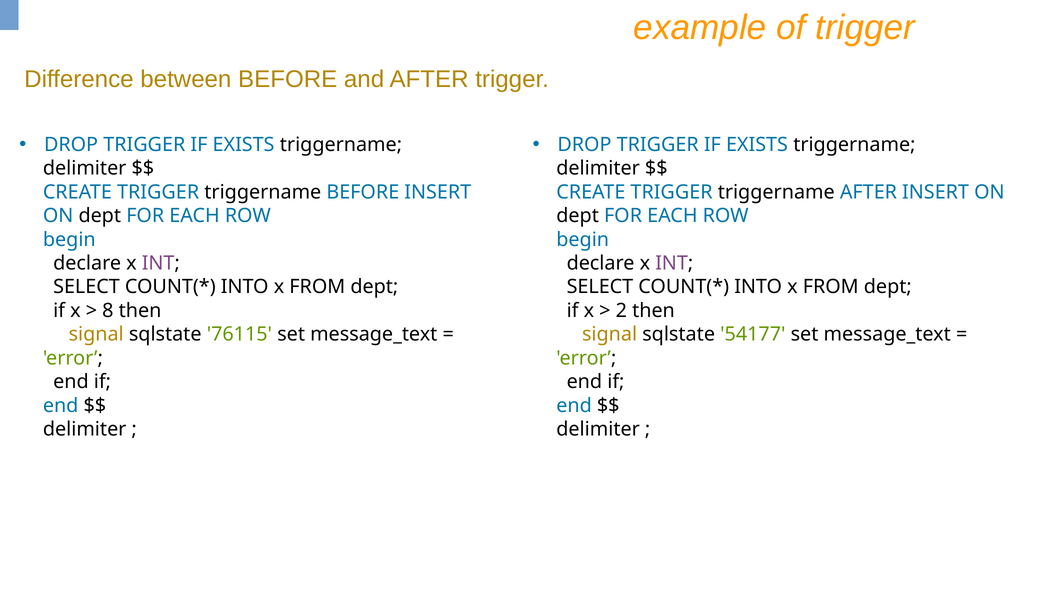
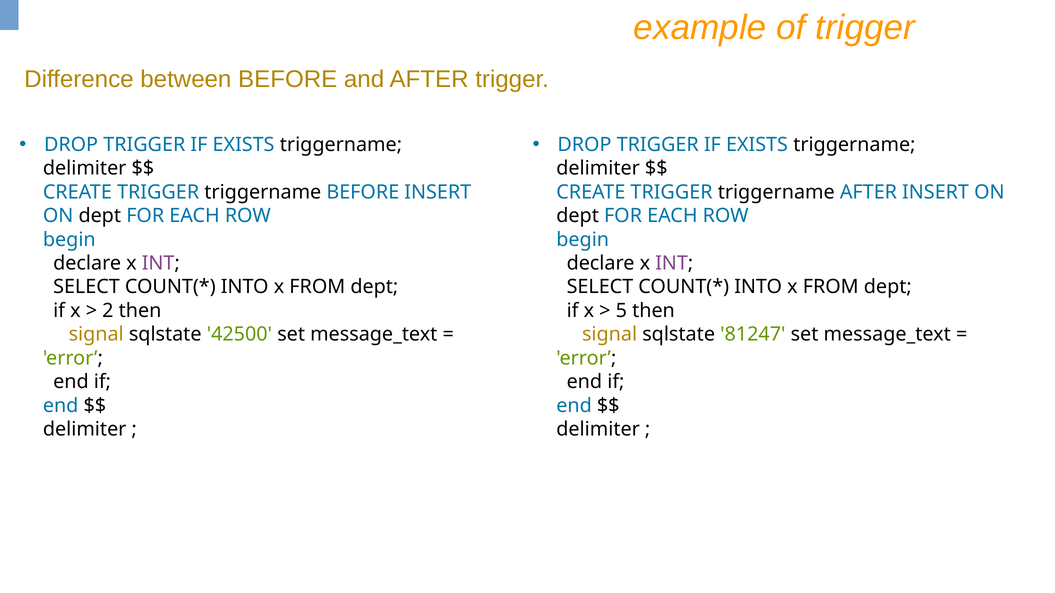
8: 8 -> 2
2: 2 -> 5
76115: 76115 -> 42500
54177: 54177 -> 81247
